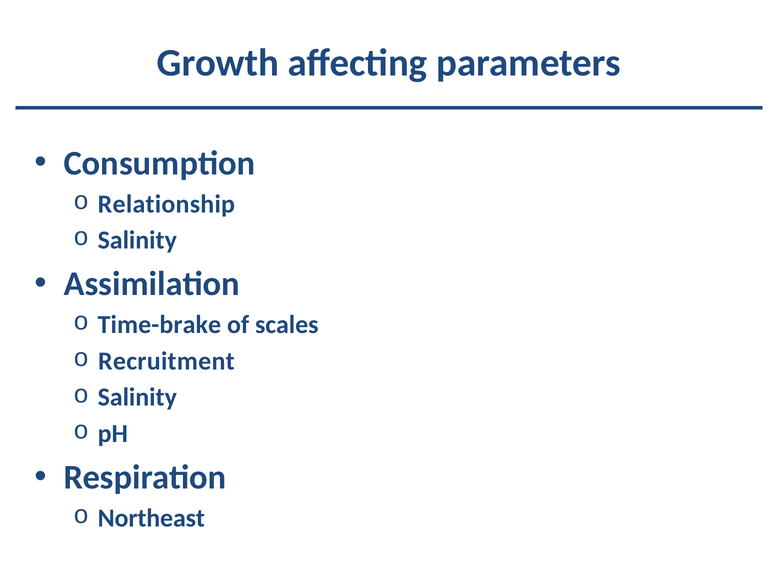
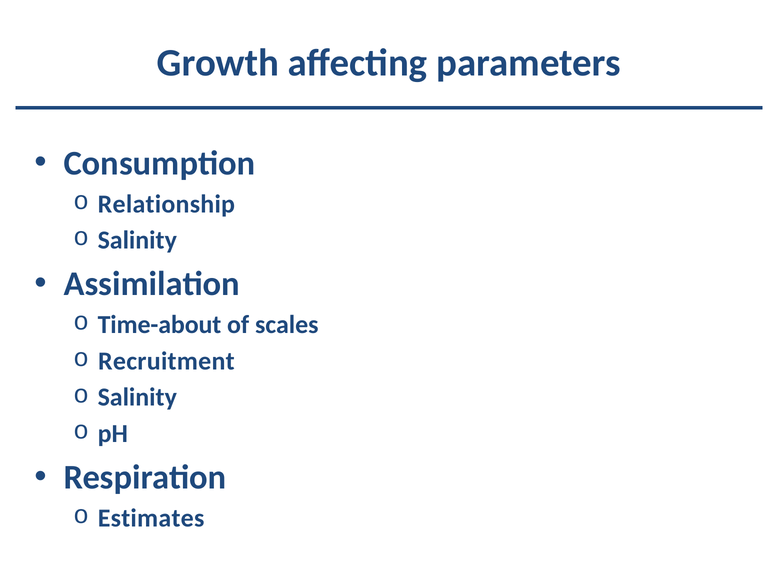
Time-brake: Time-brake -> Time-about
Northeast: Northeast -> Estimates
